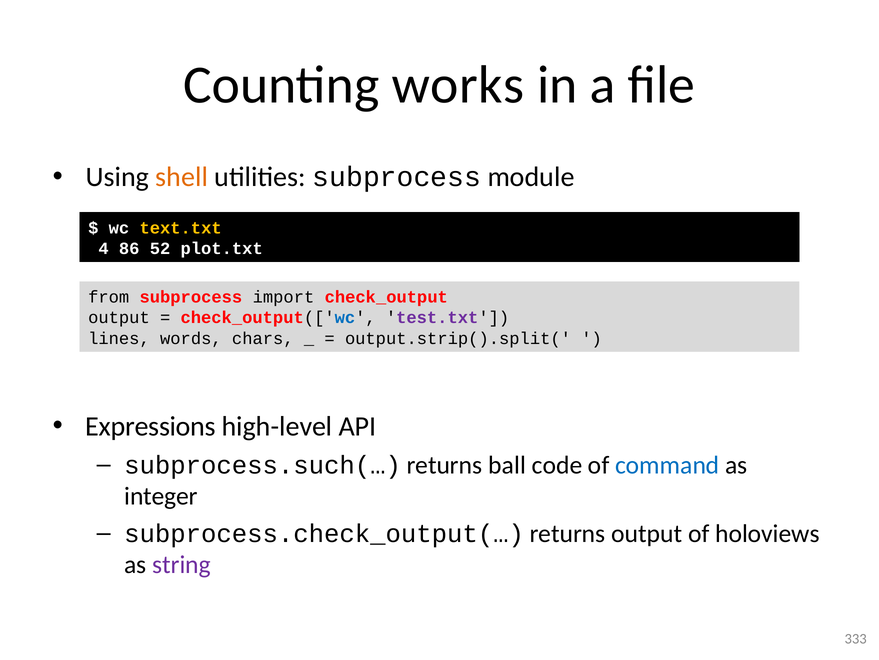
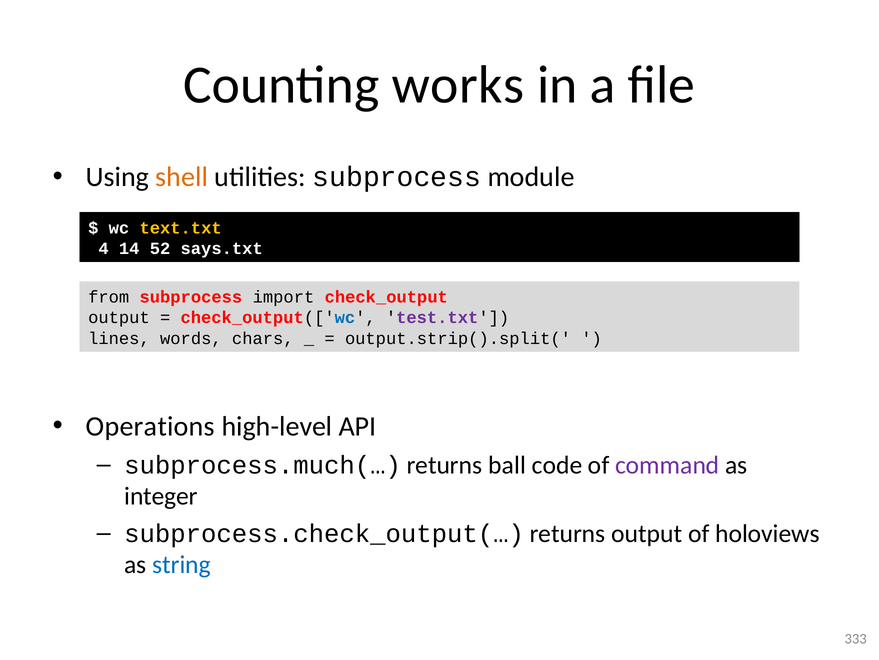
86: 86 -> 14
plot.txt: plot.txt -> says.txt
Expressions: Expressions -> Operations
subprocess.such(…: subprocess.such(… -> subprocess.much(…
command colour: blue -> purple
string colour: purple -> blue
